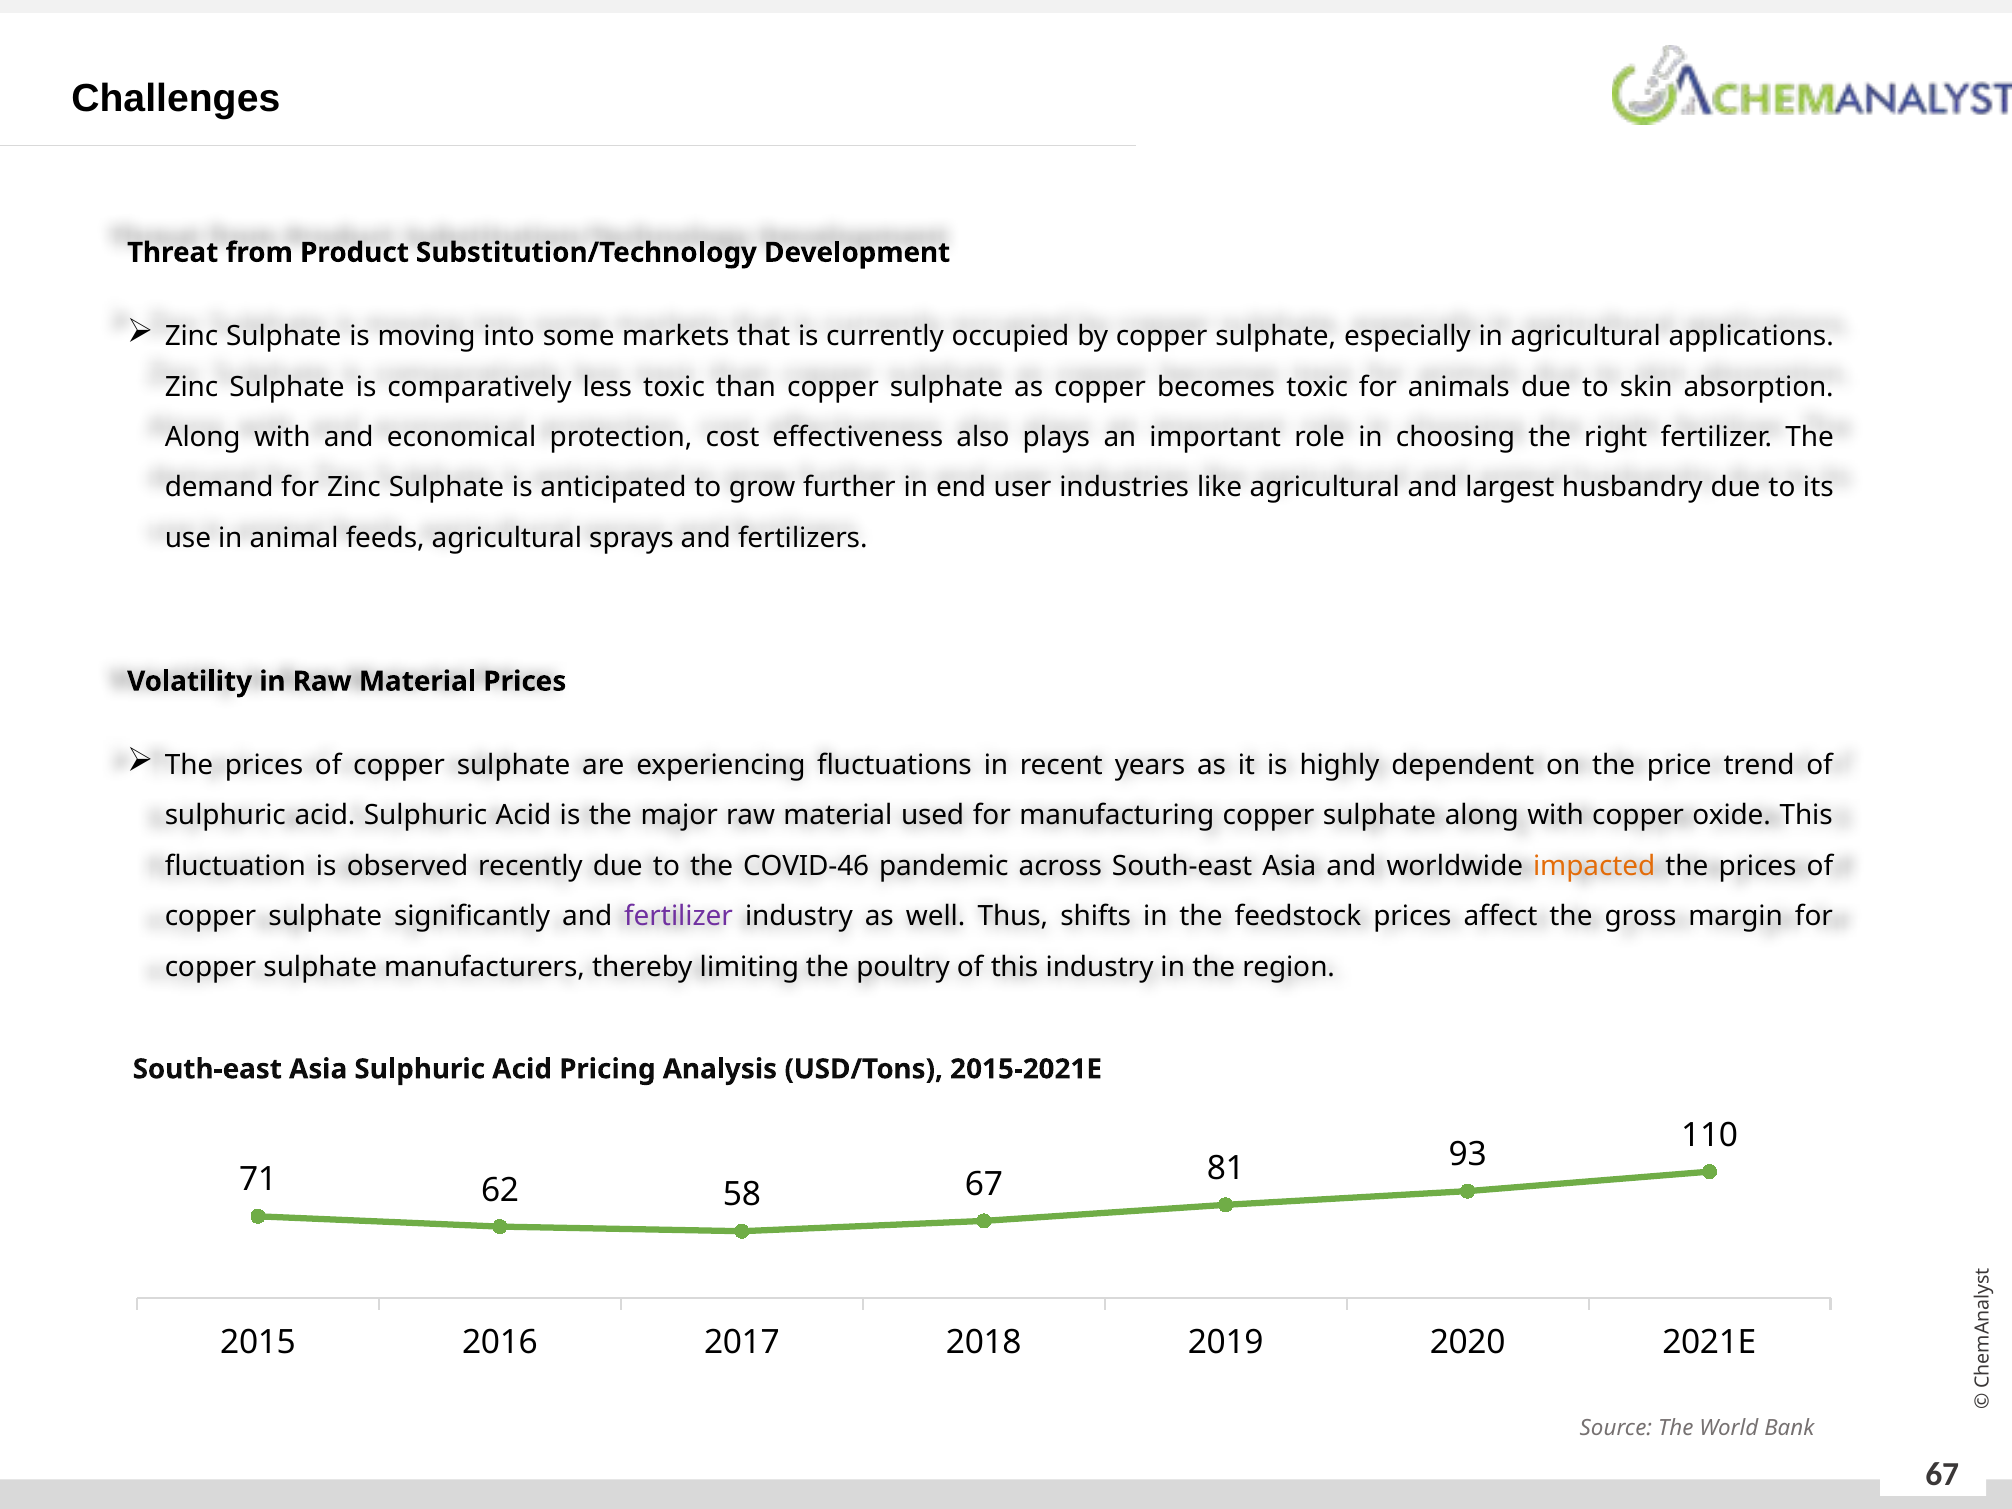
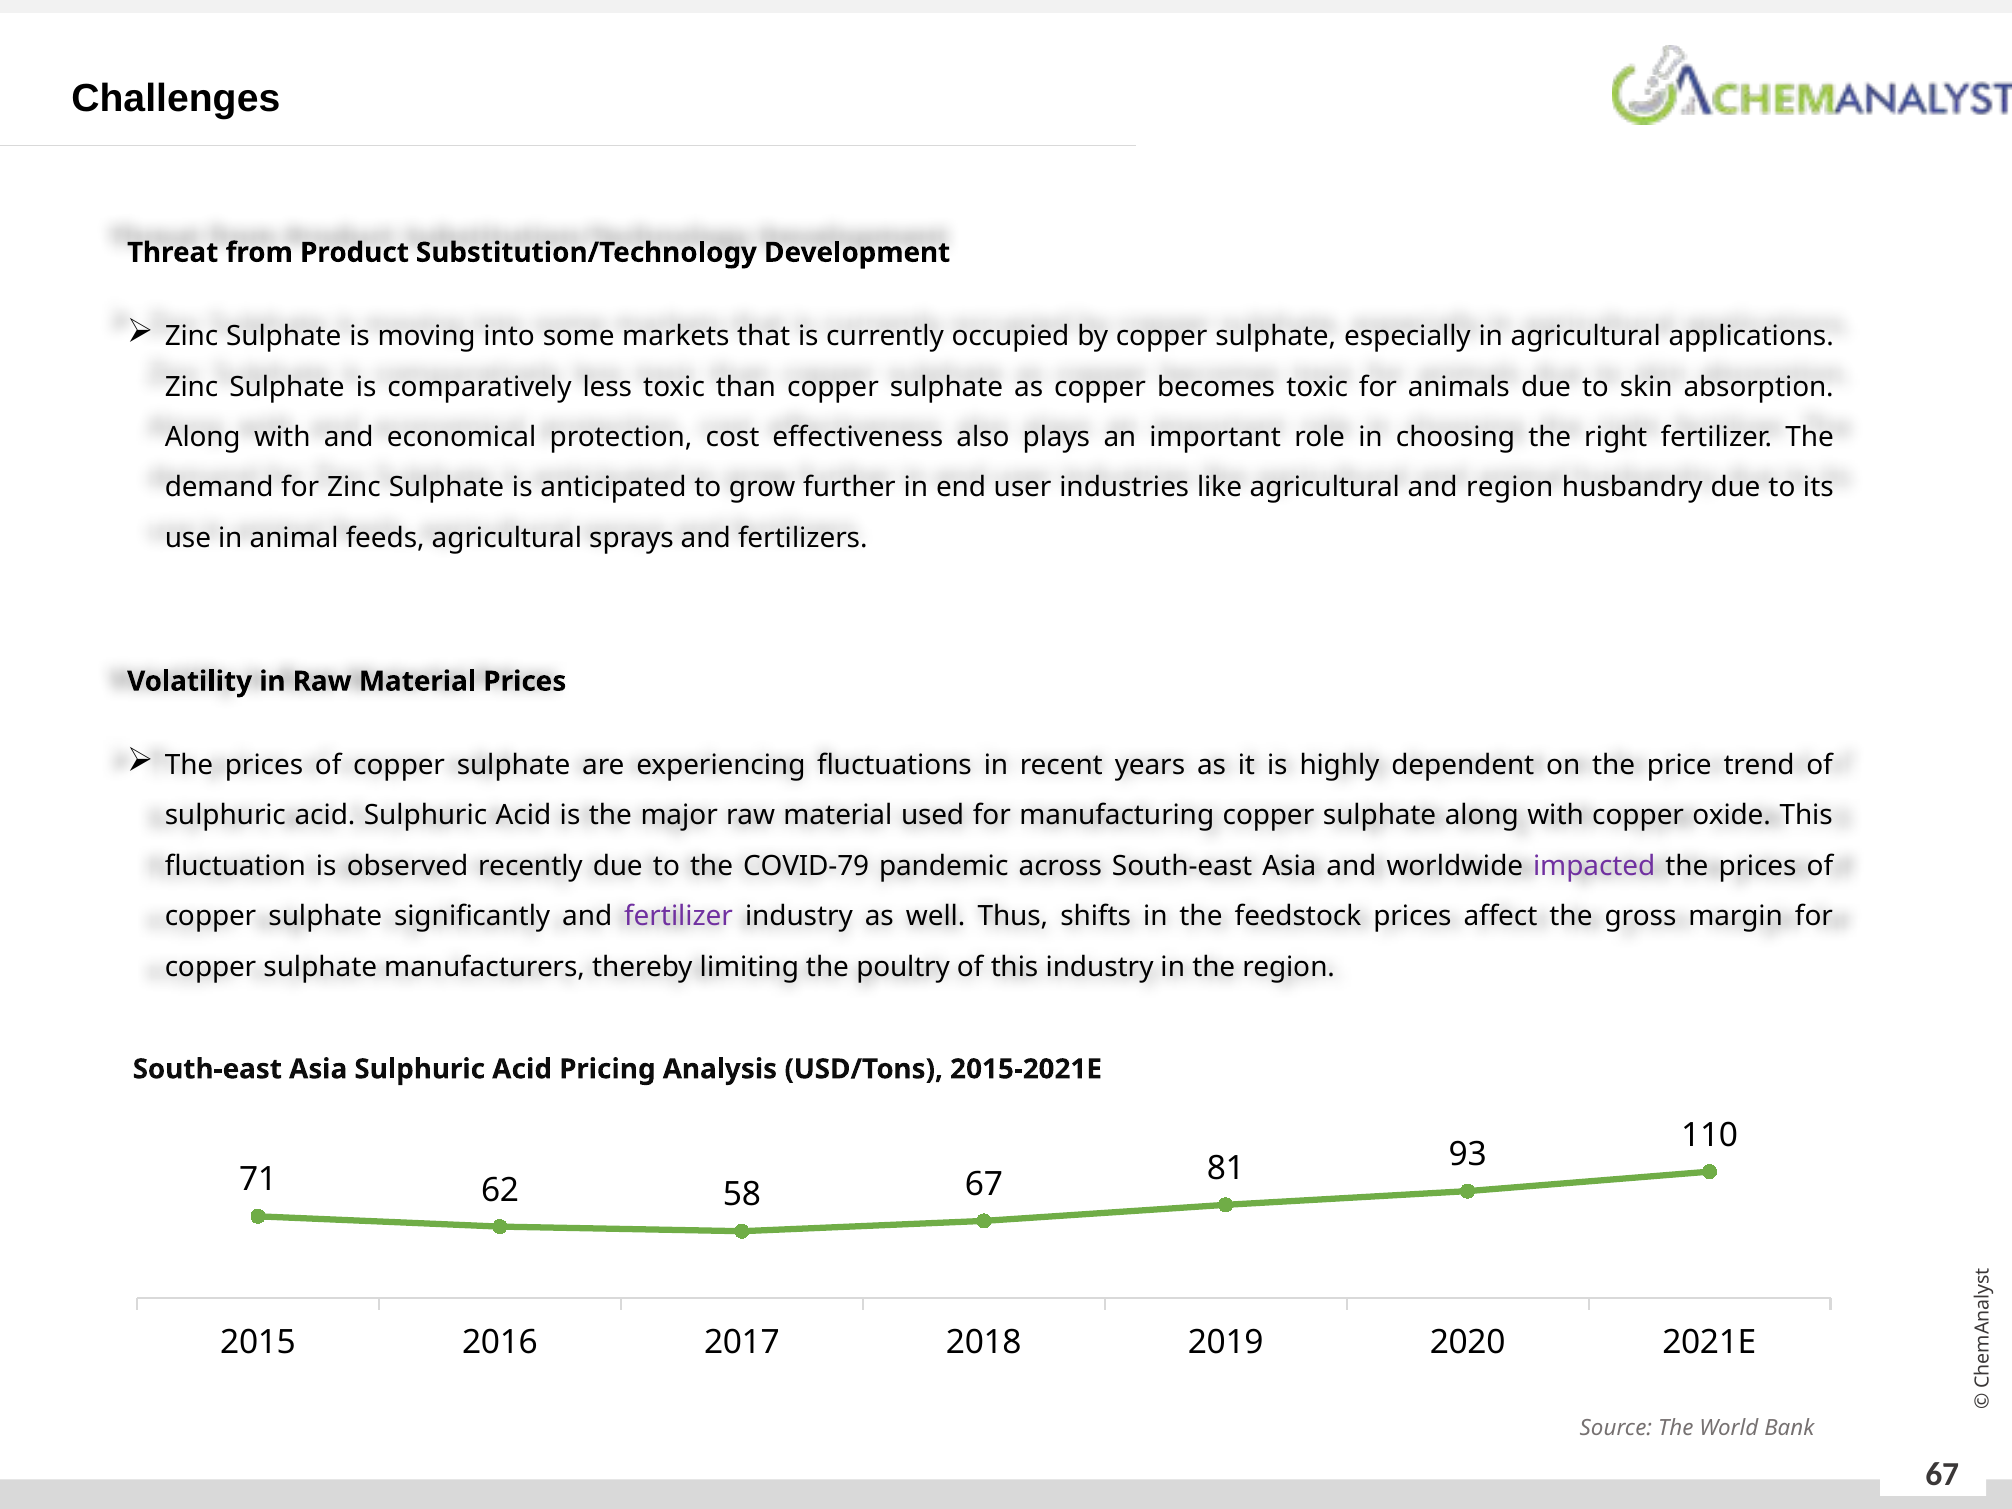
and largest: largest -> region
COVID-46: COVID-46 -> COVID-79
impacted colour: orange -> purple
